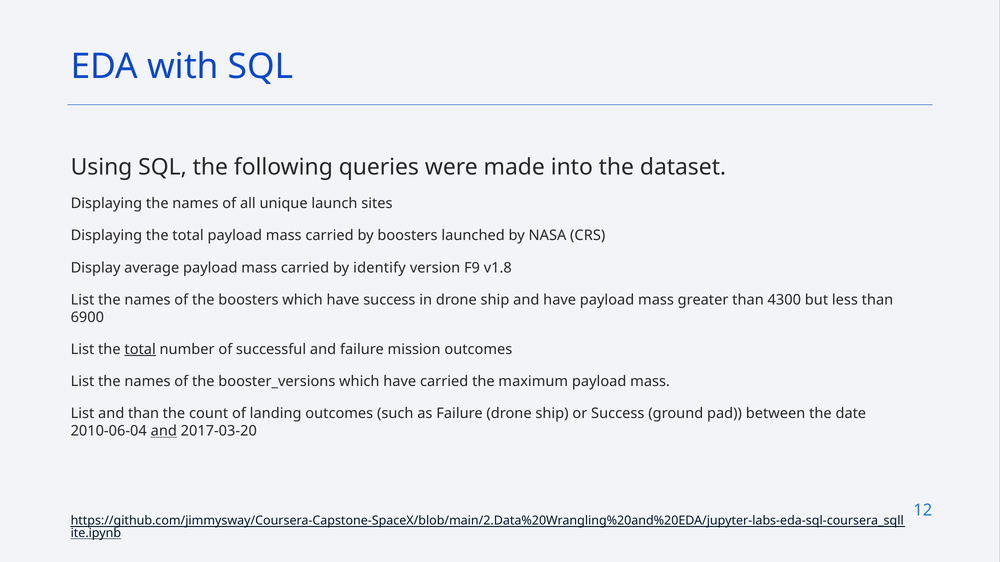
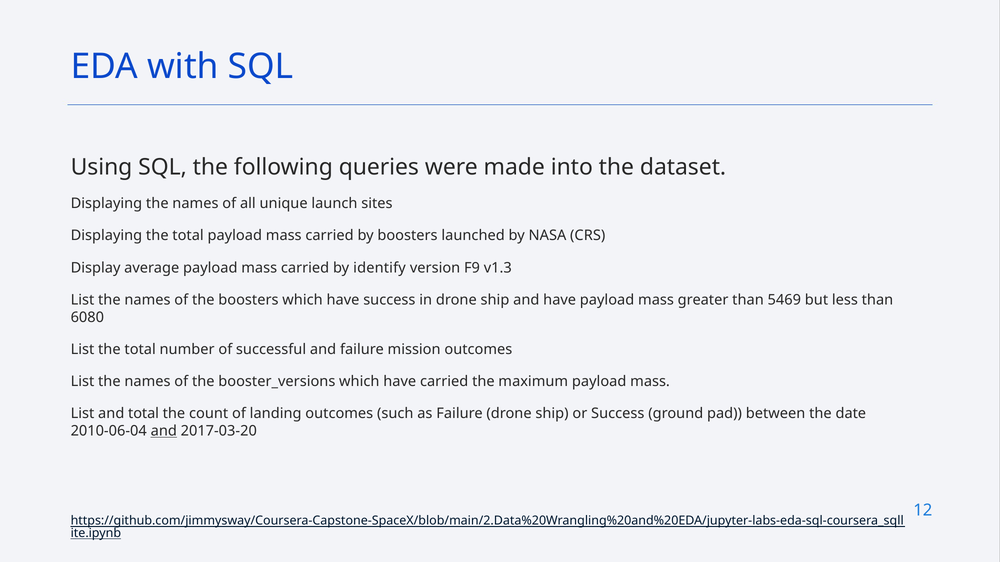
v1.8: v1.8 -> v1.3
4300: 4300 -> 5469
6900: 6900 -> 6080
total at (140, 350) underline: present -> none
and than: than -> total
